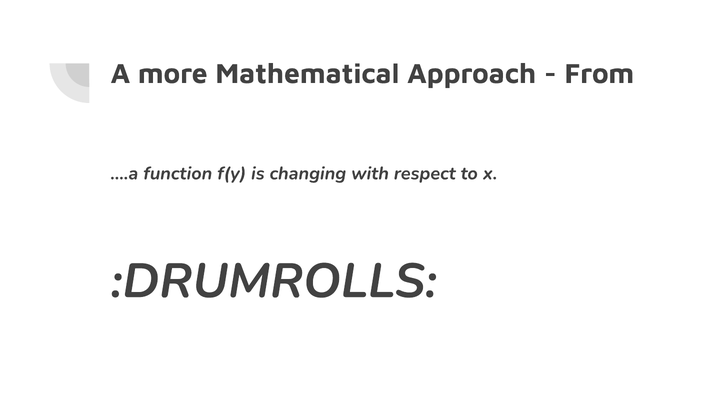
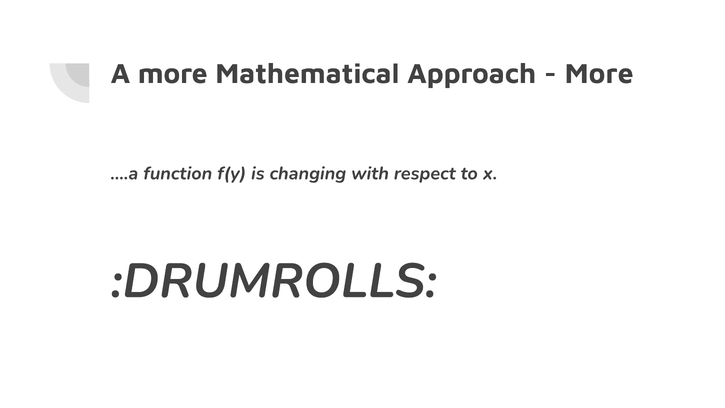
From at (599, 74): From -> More
